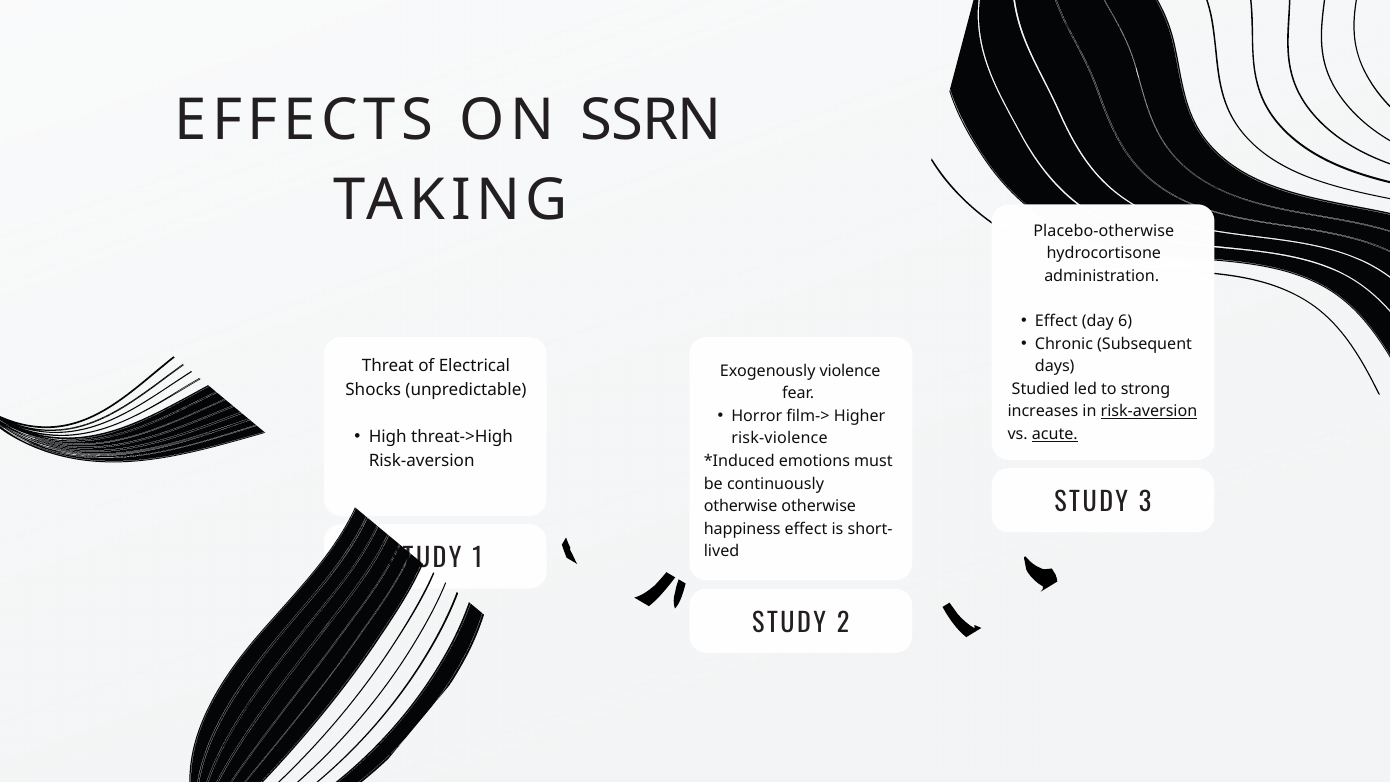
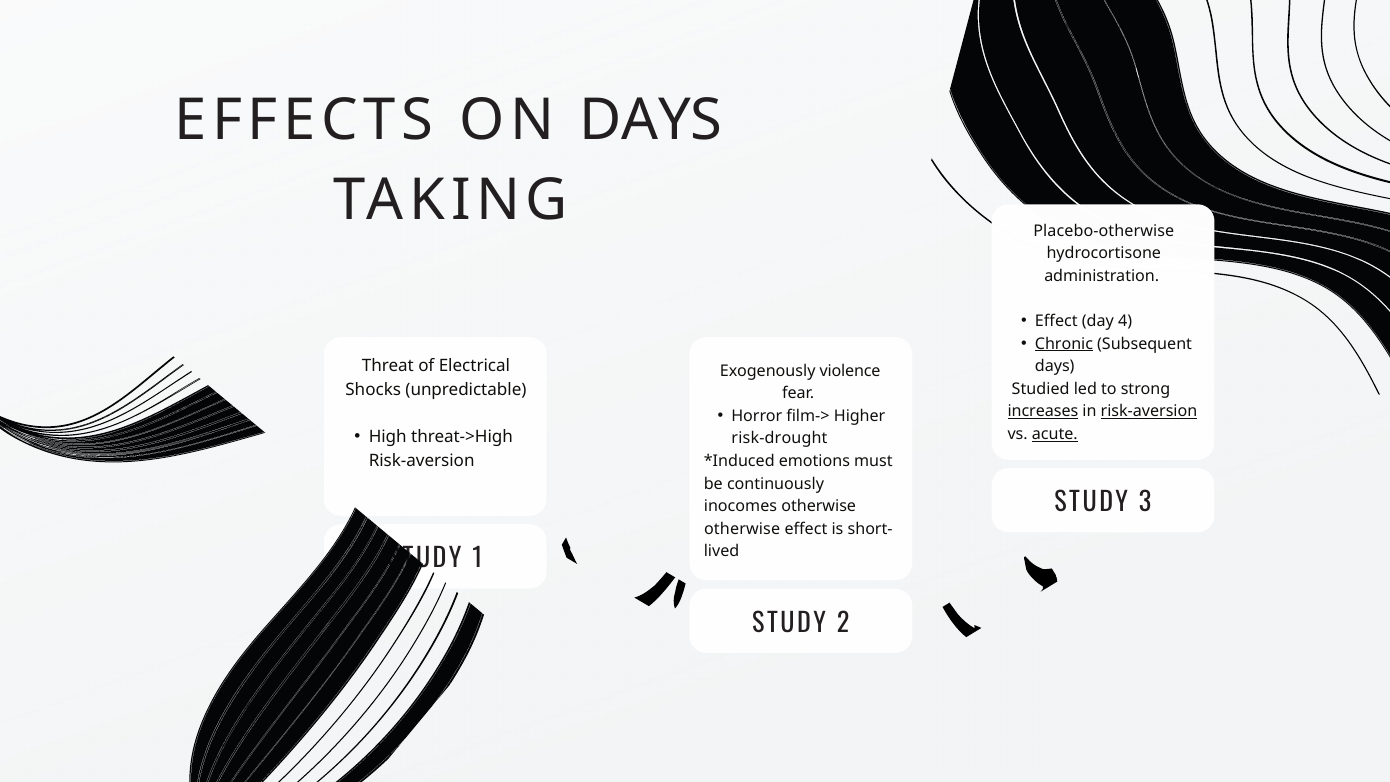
SSRN at (651, 120): SSRN -> DAYS
6: 6 -> 4
Chronic underline: none -> present
increases underline: none -> present
risk-violence: risk-violence -> risk-drought
otherwise at (741, 506): otherwise -> inocomes
happiness at (742, 529): happiness -> otherwise
